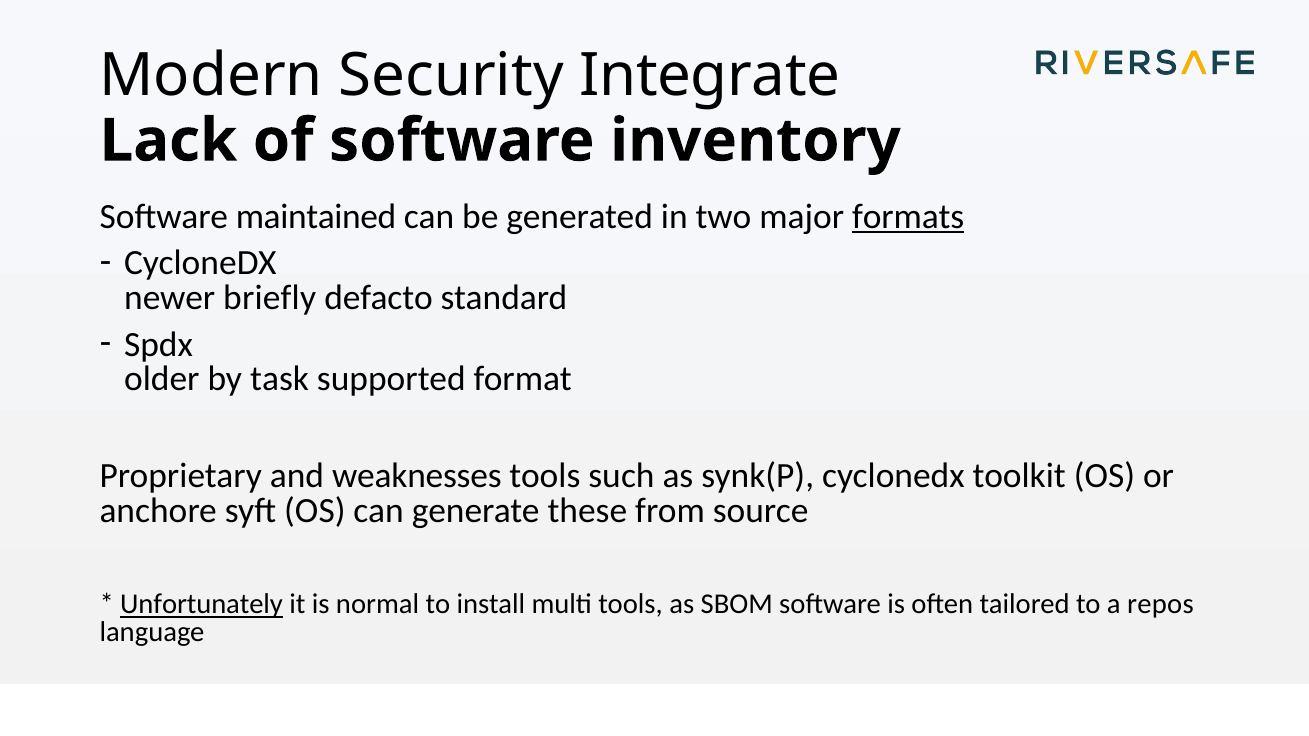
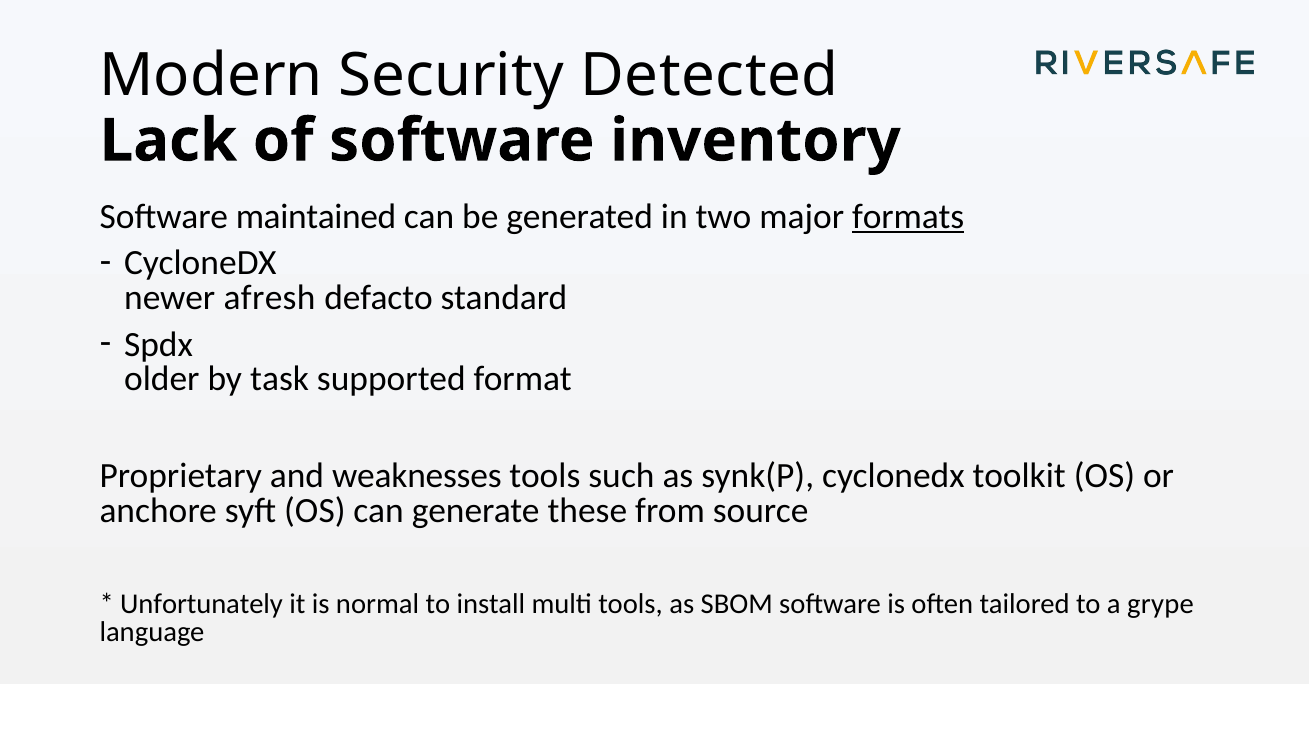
Integrate: Integrate -> Detected
briefly: briefly -> afresh
Unfortunately underline: present -> none
repos: repos -> grype
